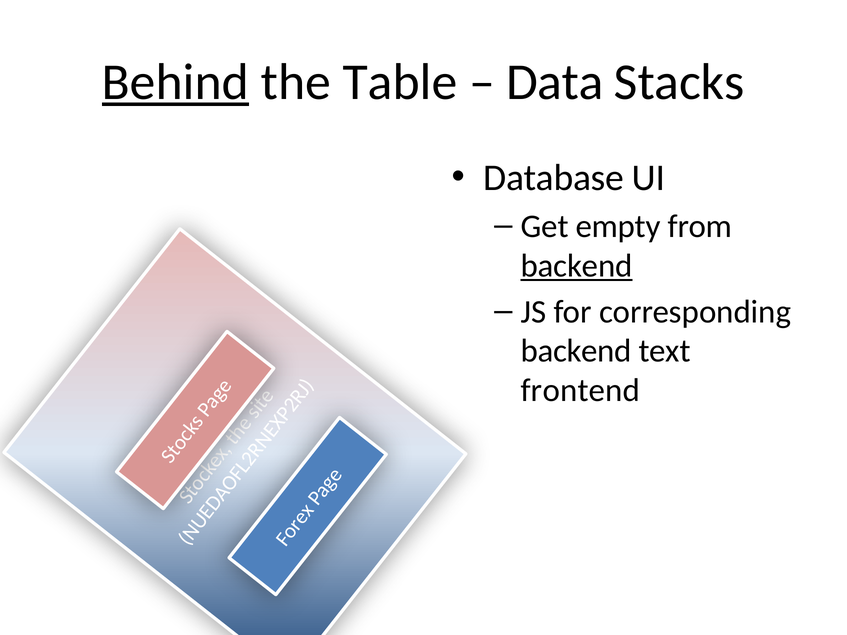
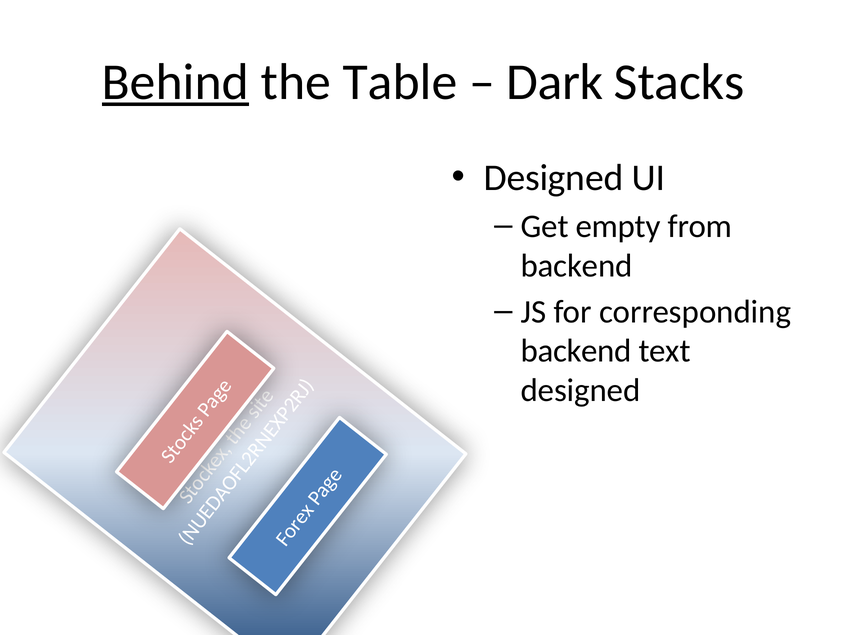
Data: Data -> Dark
Database at (554, 178): Database -> Designed
backend at (577, 266) underline: present -> none
frontend at (580, 391): frontend -> designed
